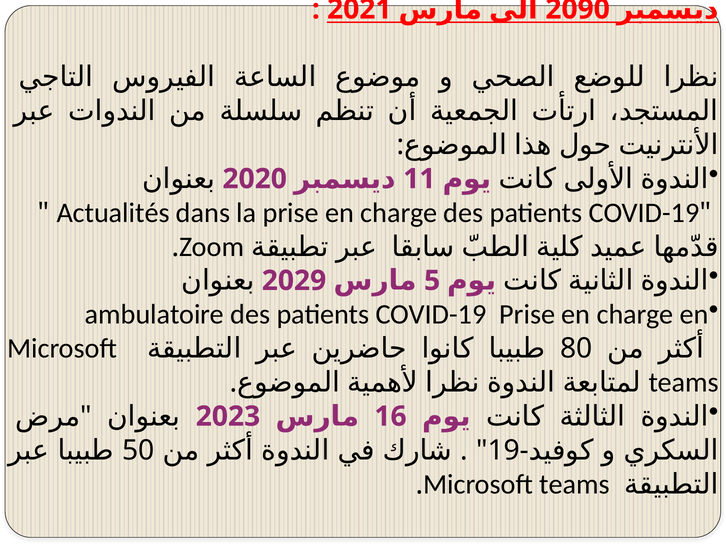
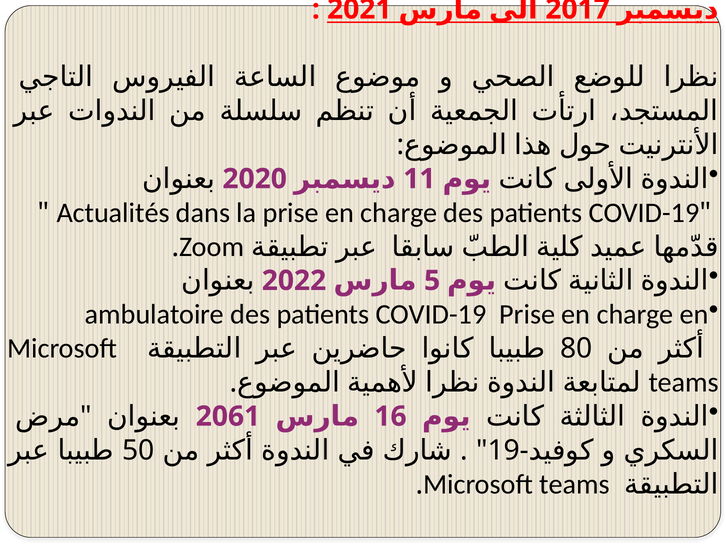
2090: 2090 -> 2017
2029: 2029 -> 2022
2023: 2023 -> 2061
